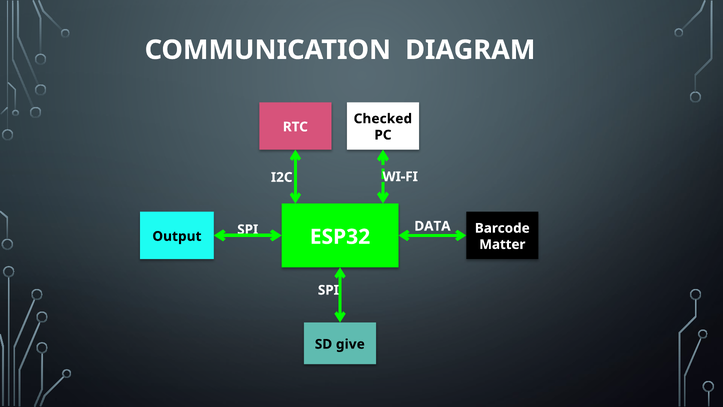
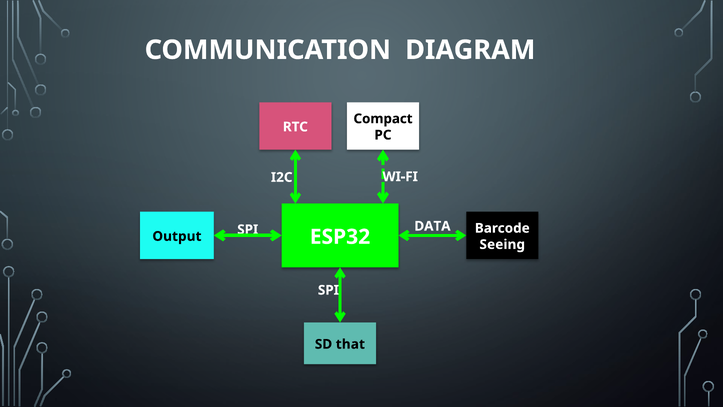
Checked: Checked -> Compact
Matter: Matter -> Seeing
give: give -> that
